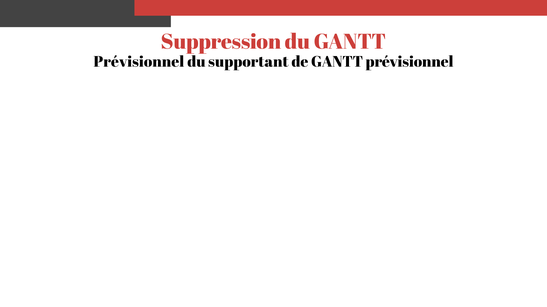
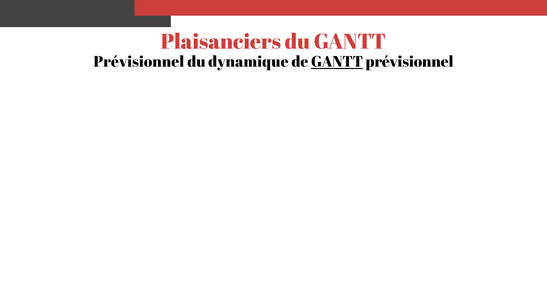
Suppression: Suppression -> Plaisanciers
supportant: supportant -> dynamique
GANTT at (337, 62) underline: none -> present
